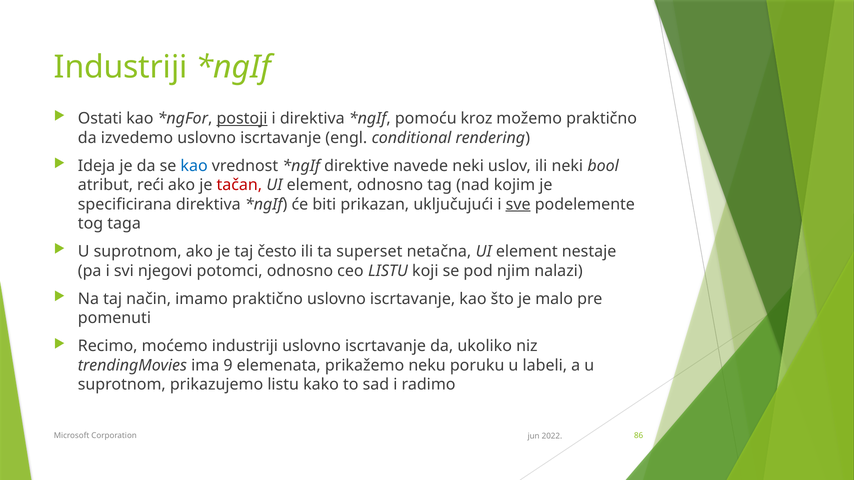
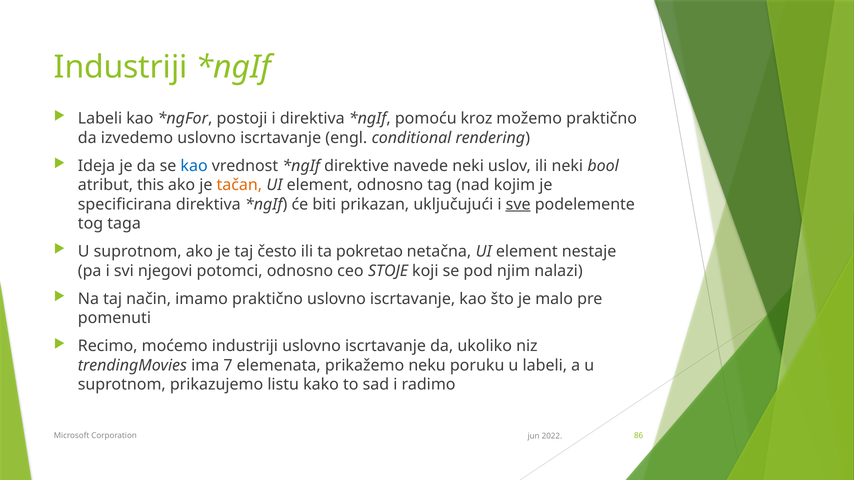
Ostati at (100, 119): Ostati -> Labeli
postoji underline: present -> none
reći: reći -> this
tačan colour: red -> orange
superset: superset -> pokretao
ceo LISTU: LISTU -> STOJE
9: 9 -> 7
